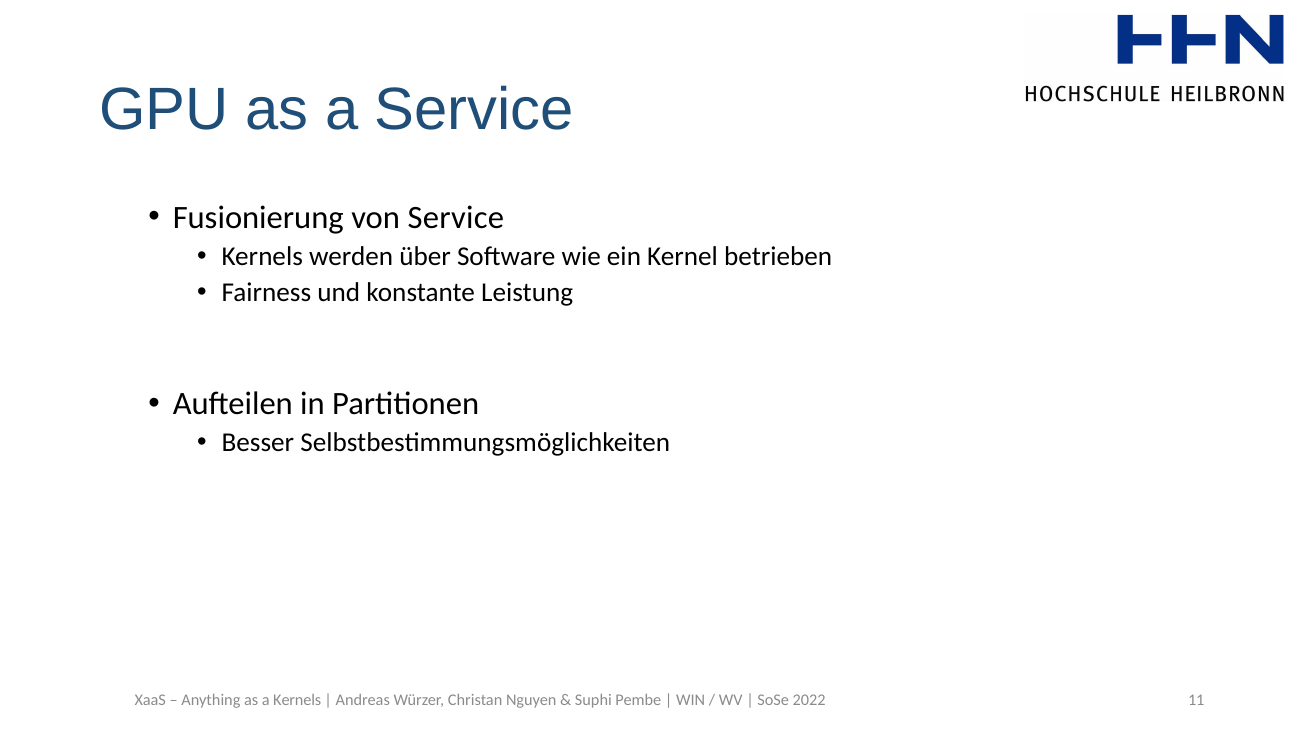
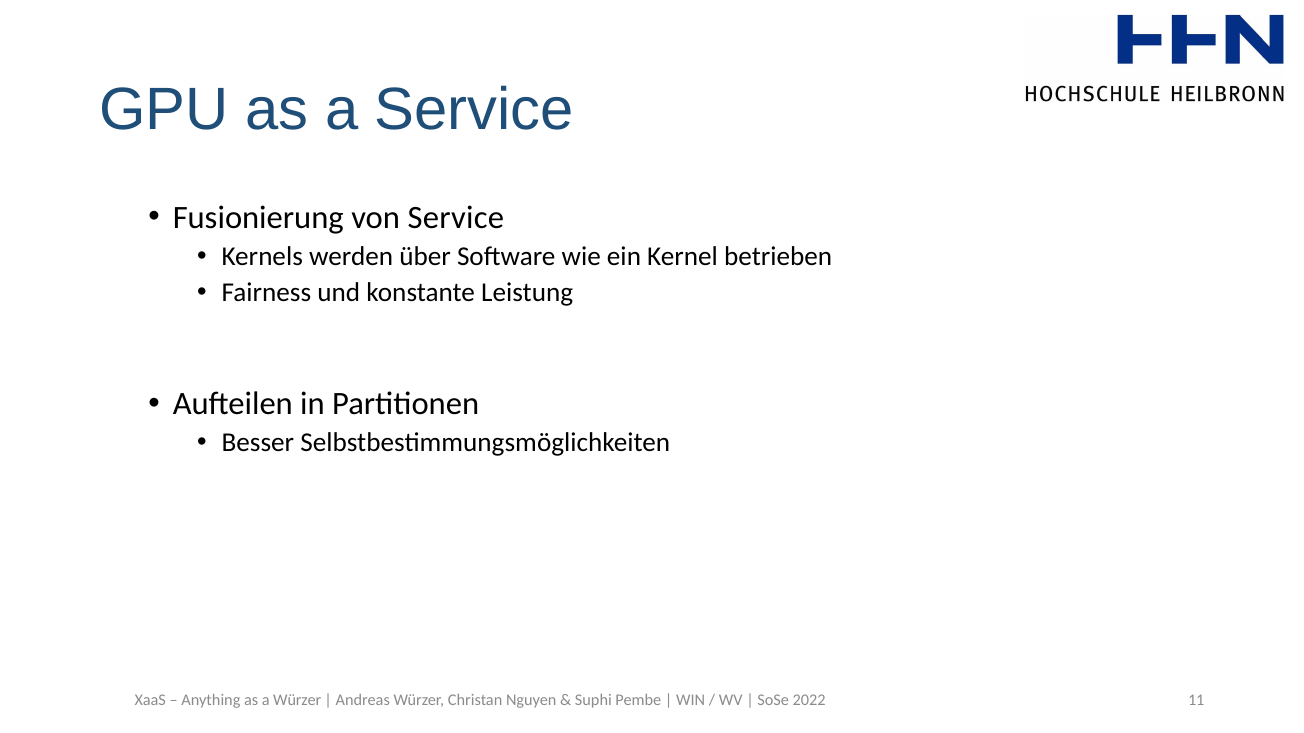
a Kernels: Kernels -> Würzer
